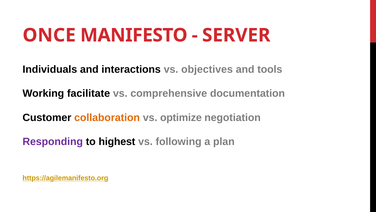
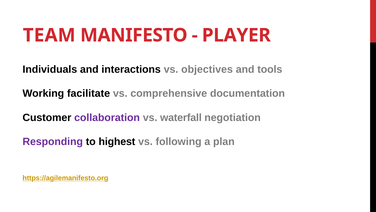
ONCE: ONCE -> TEAM
SERVER: SERVER -> PLAYER
collaboration colour: orange -> purple
optimize: optimize -> waterfall
